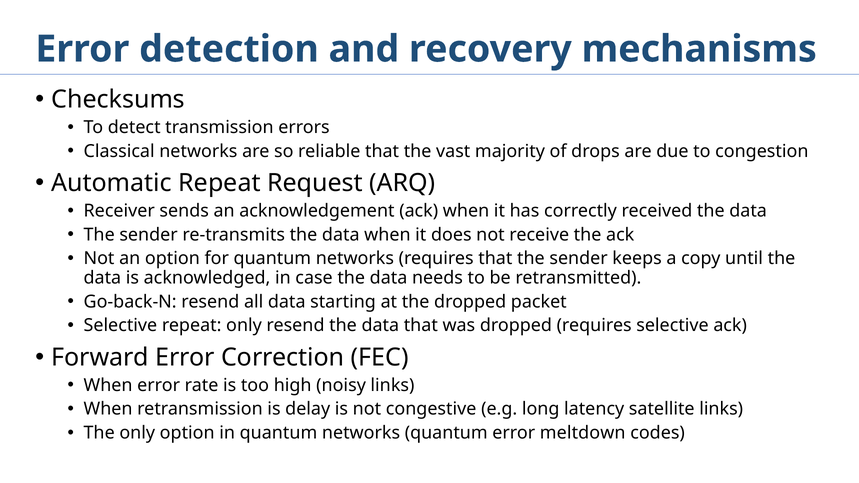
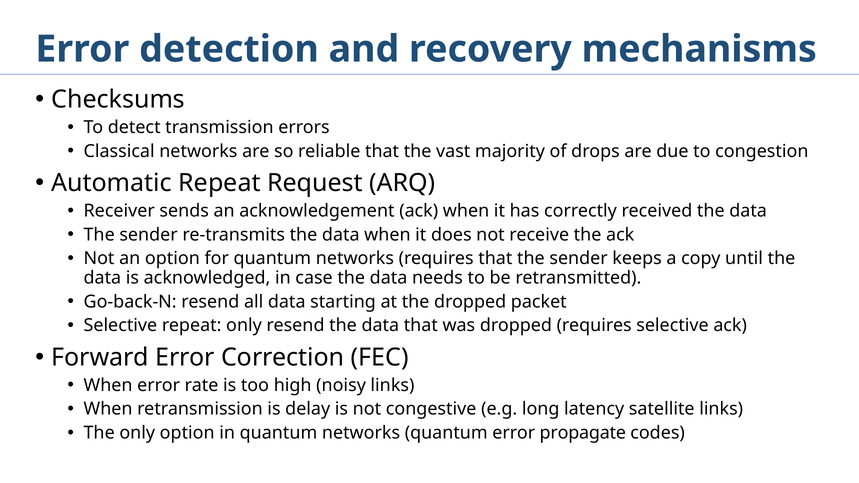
meltdown: meltdown -> propagate
